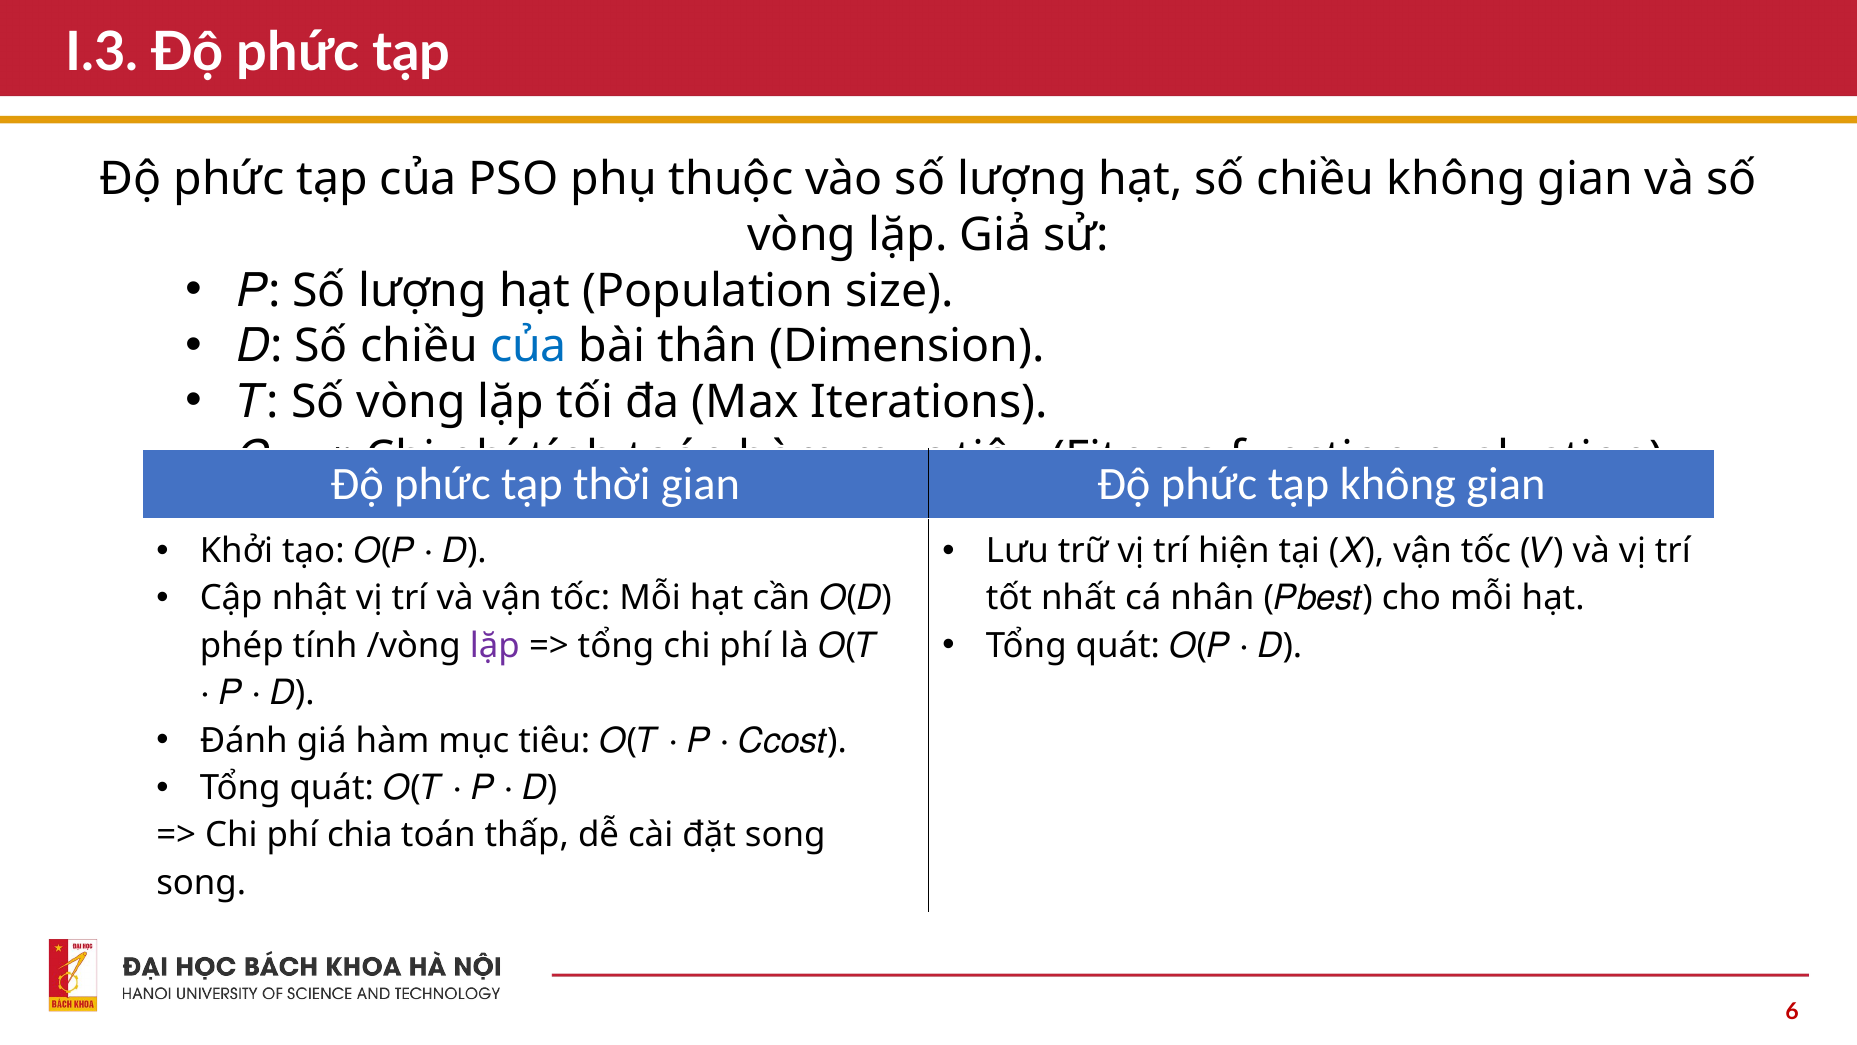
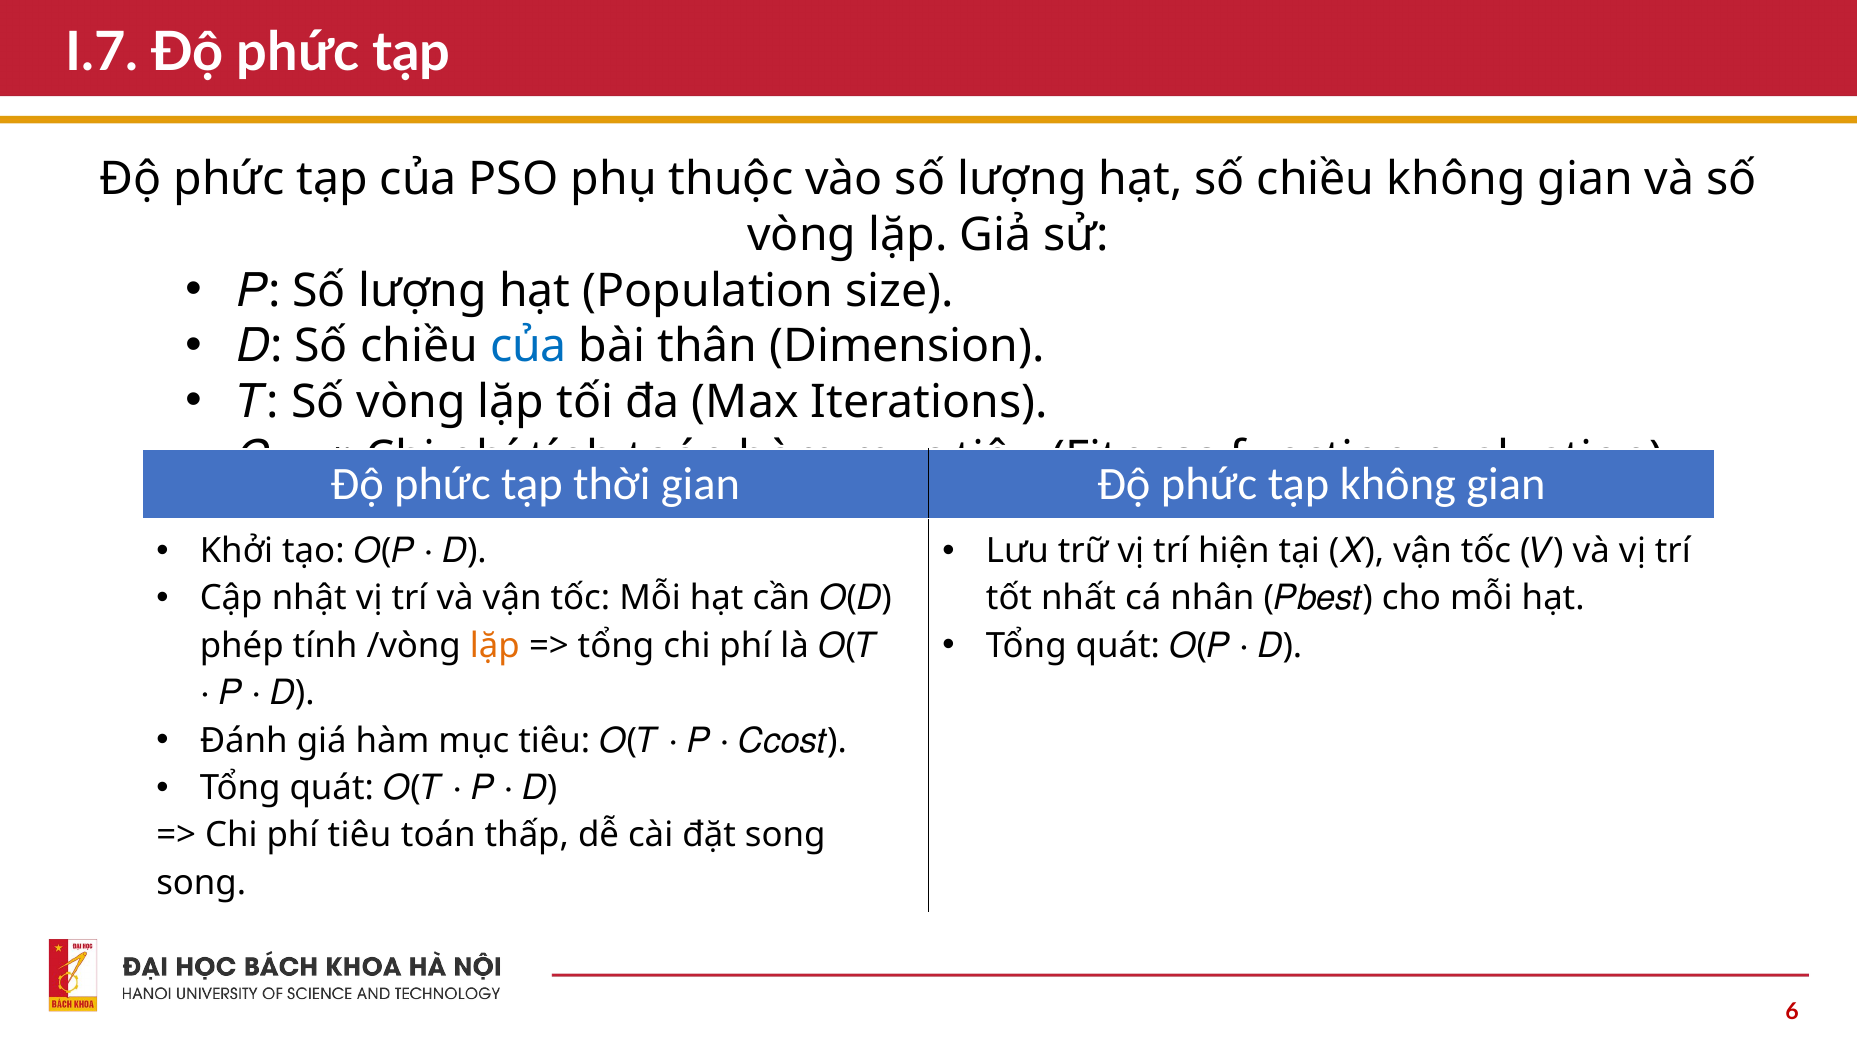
I.3: I.3 -> I.7
lặp at (495, 646) colour: purple -> orange
phí chia: chia -> tiêu
